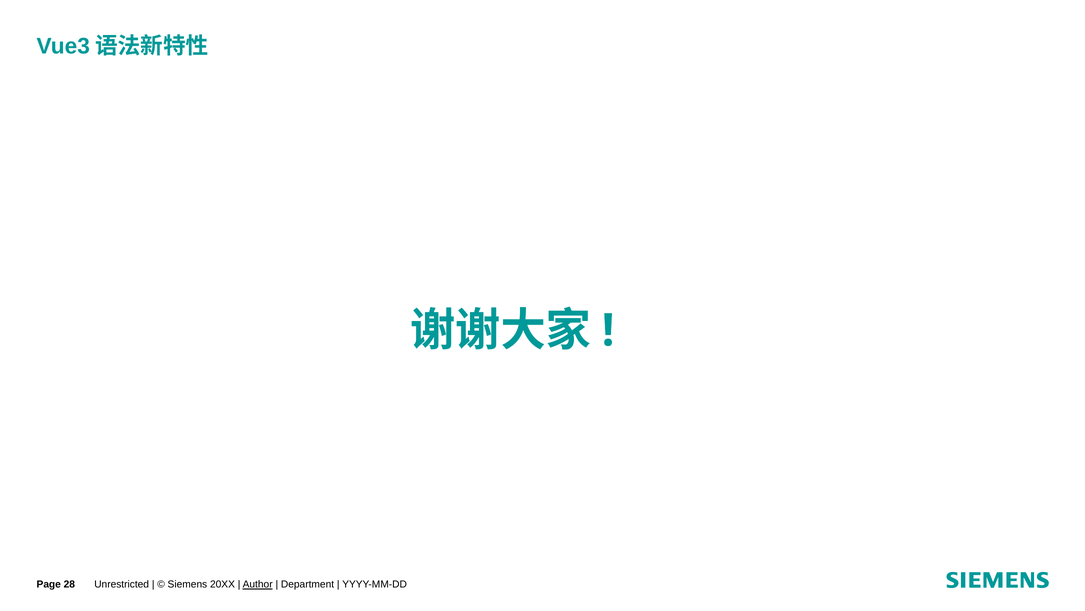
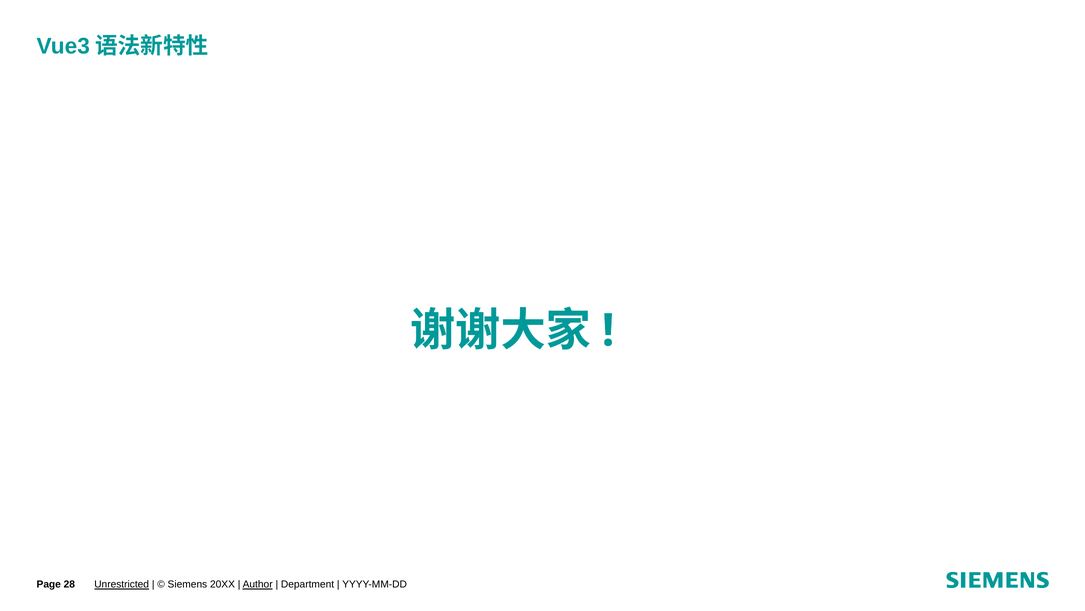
Unrestricted underline: none -> present
